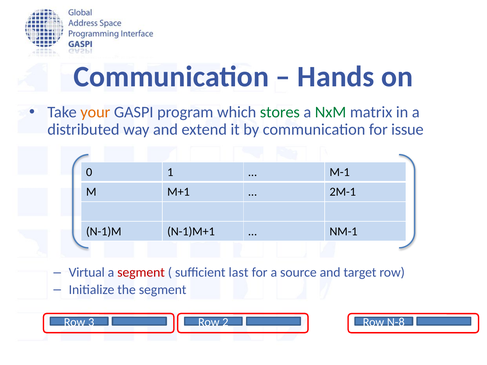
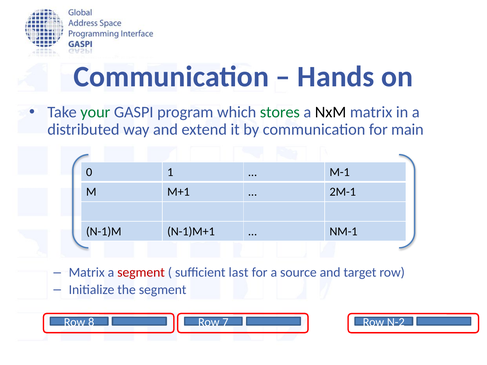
your colour: orange -> green
NxM colour: green -> black
issue: issue -> main
Virtual at (87, 273): Virtual -> Matrix
3: 3 -> 8
2: 2 -> 7
N-8: N-8 -> N-2
